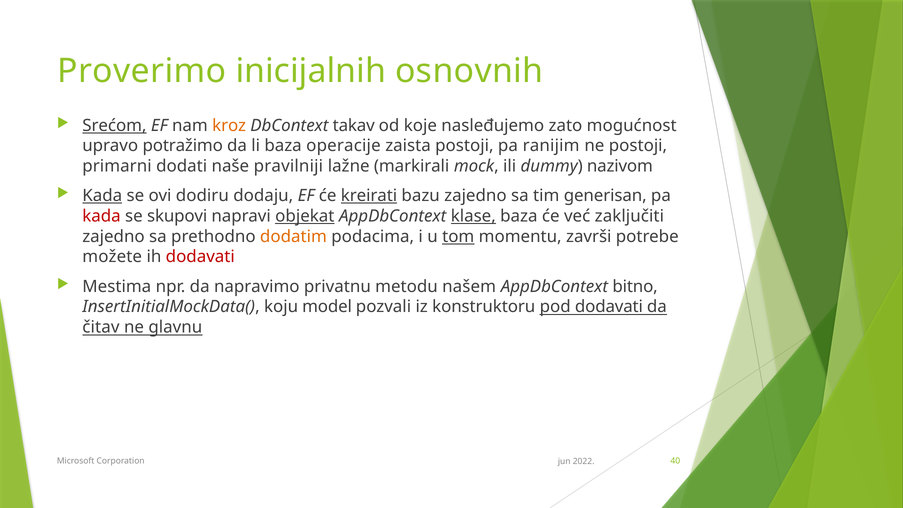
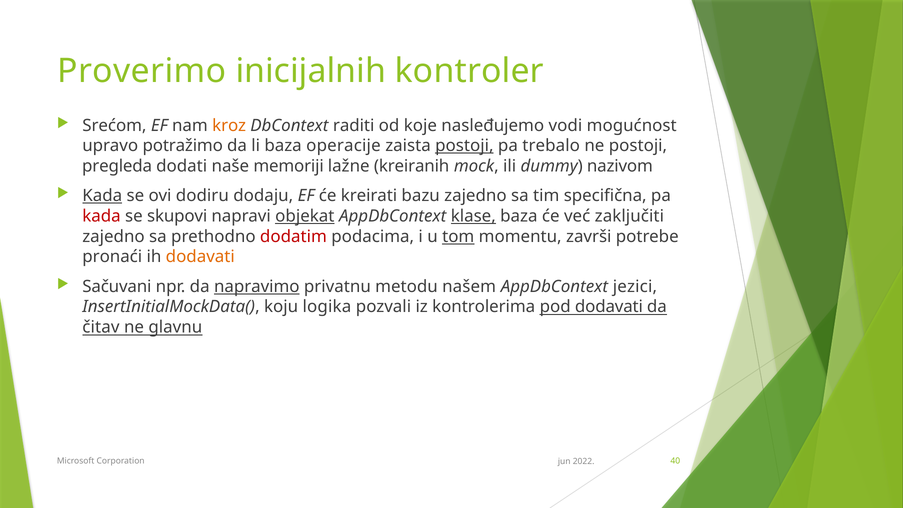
osnovnih: osnovnih -> kontroler
Srećom underline: present -> none
takav: takav -> raditi
zato: zato -> vodi
postoji at (464, 146) underline: none -> present
ranijim: ranijim -> trebalo
primarni: primarni -> pregleda
pravilniji: pravilniji -> memoriji
markirali: markirali -> kreiranih
kreirati underline: present -> none
generisan: generisan -> specifična
dodatim colour: orange -> red
možete: možete -> pronaći
dodavati at (200, 257) colour: red -> orange
Mestima: Mestima -> Sačuvani
napravimo underline: none -> present
bitno: bitno -> jezici
model: model -> logika
konstruktoru: konstruktoru -> kontrolerima
